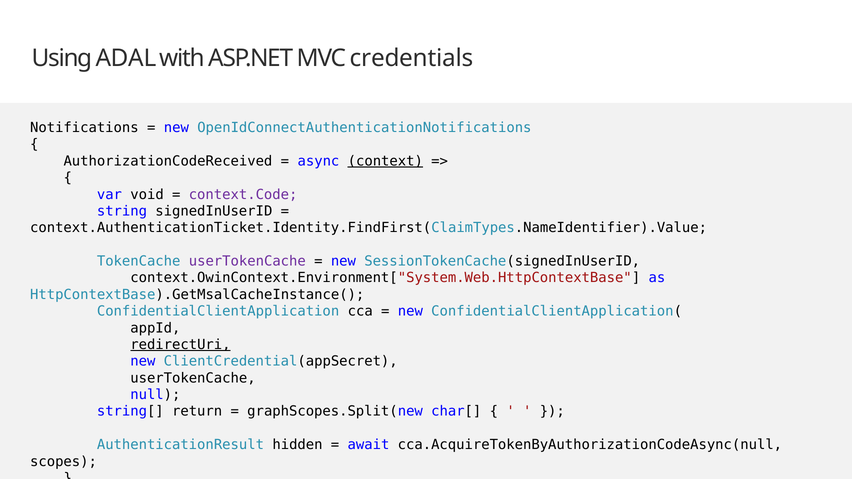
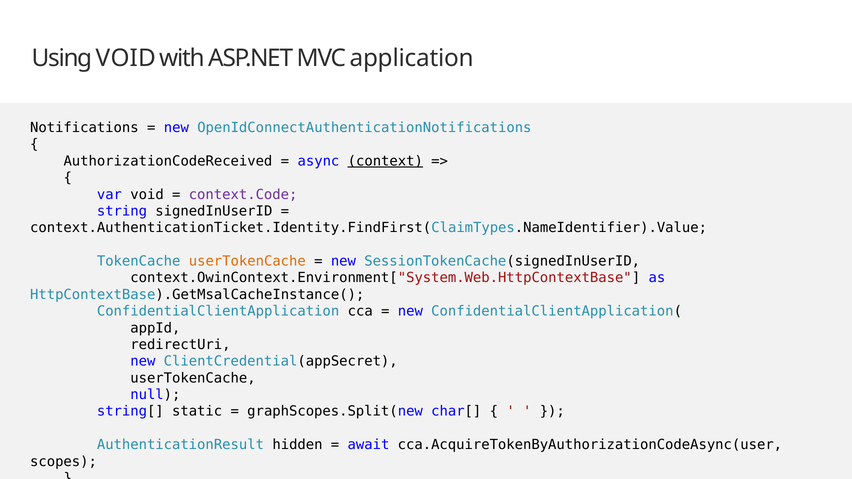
Using ADAL: ADAL -> VOID
credentials: credentials -> application
userTokenCache at (247, 261) colour: purple -> orange
redirectUri underline: present -> none
return: return -> static
cca.AcquireTokenByAuthorizationCodeAsync(null: cca.AcquireTokenByAuthorizationCodeAsync(null -> cca.AcquireTokenByAuthorizationCodeAsync(user
